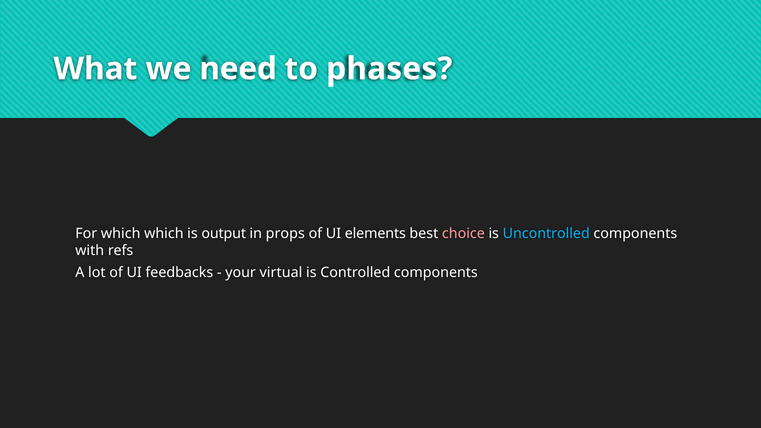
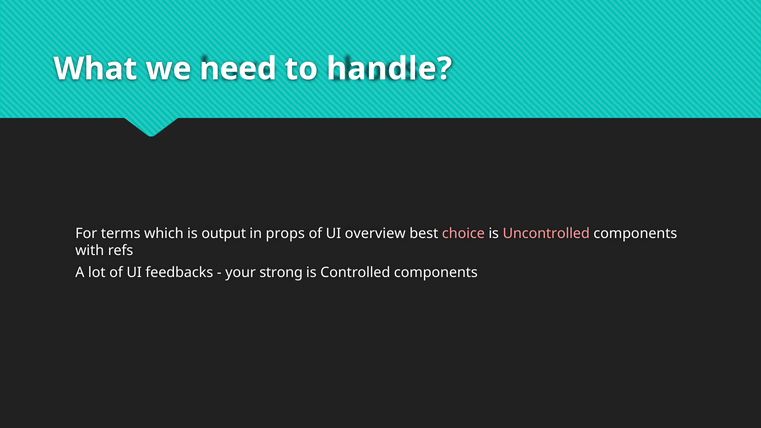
phases: phases -> handle
For which: which -> terms
elements: elements -> overview
Uncontrolled colour: light blue -> pink
virtual: virtual -> strong
